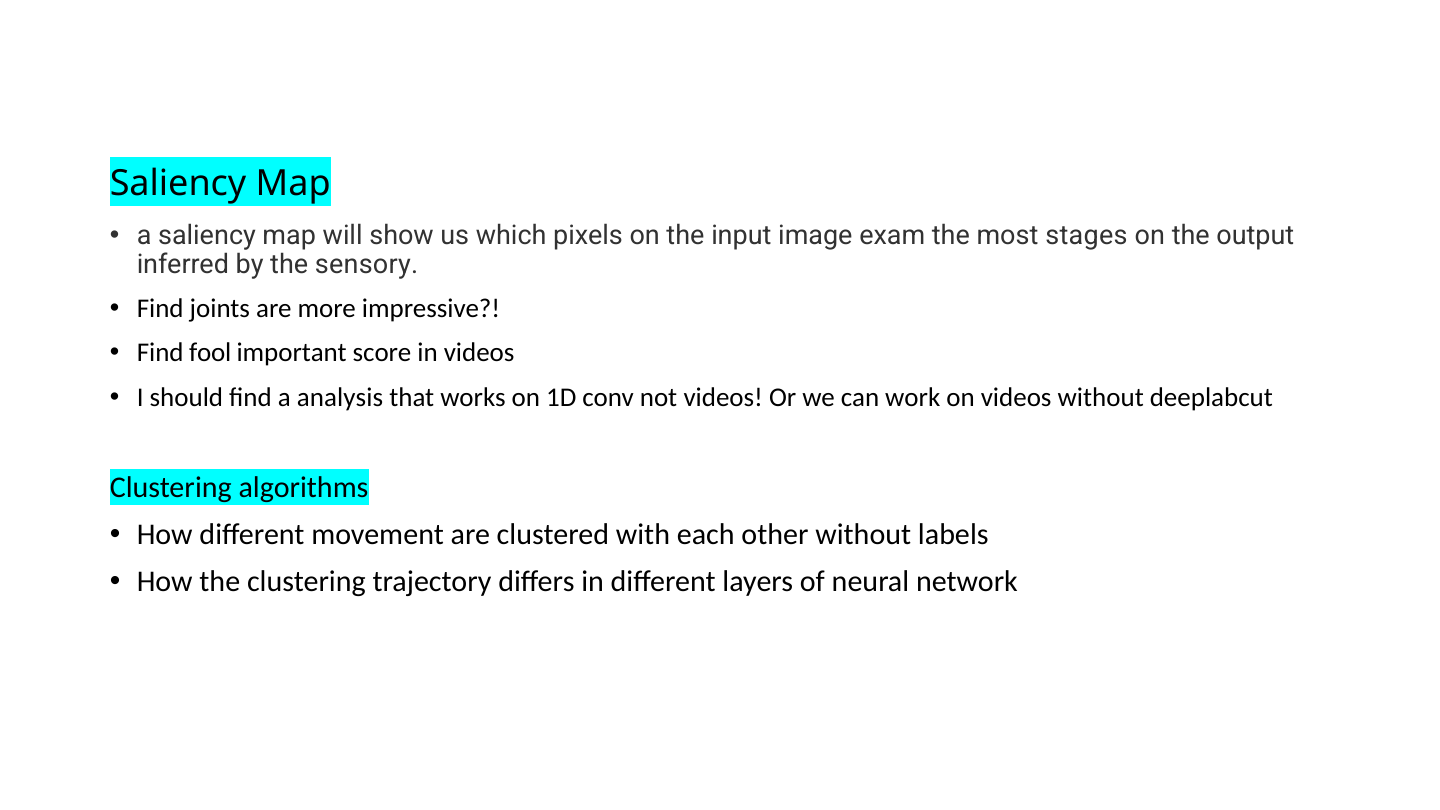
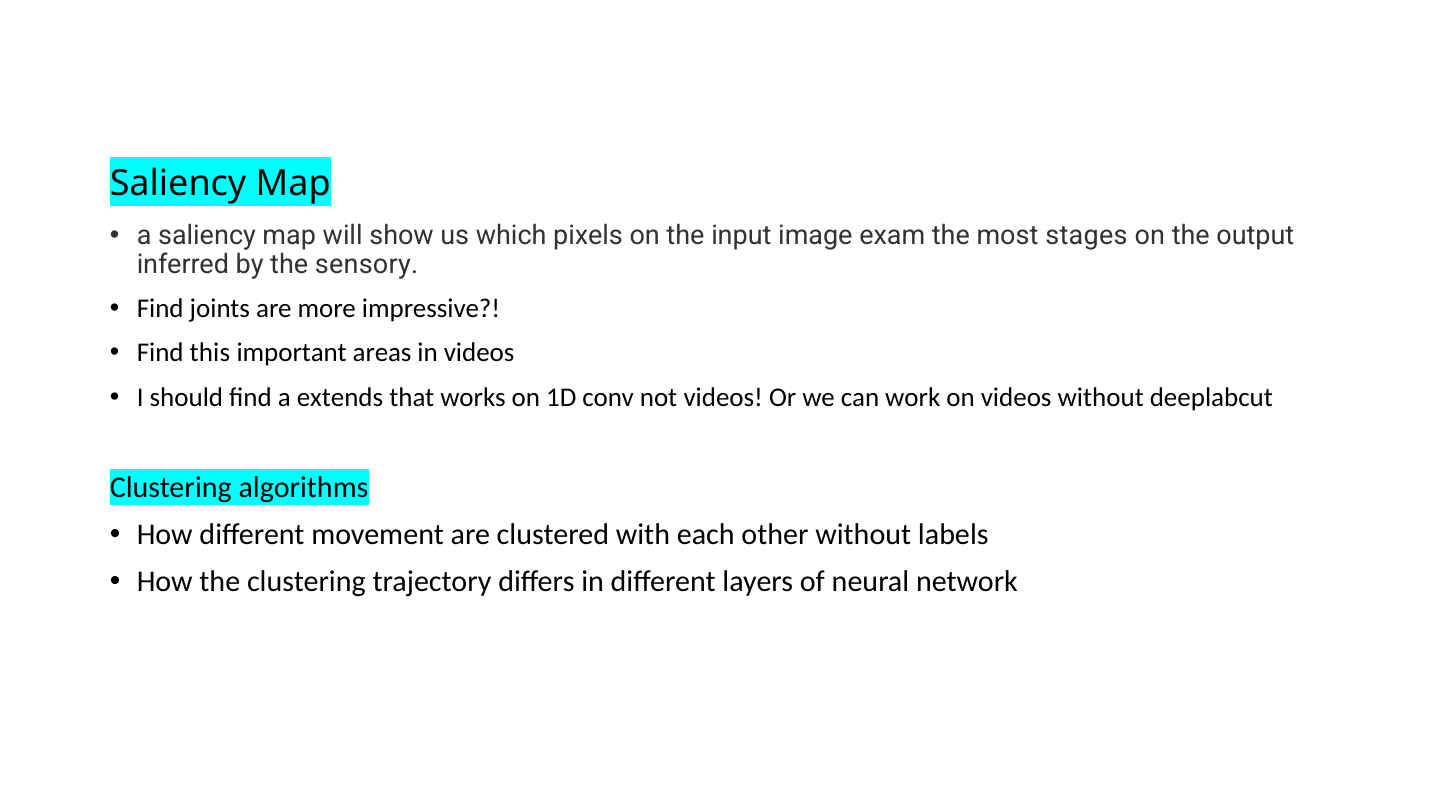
fool: fool -> this
score: score -> areas
analysis: analysis -> extends
